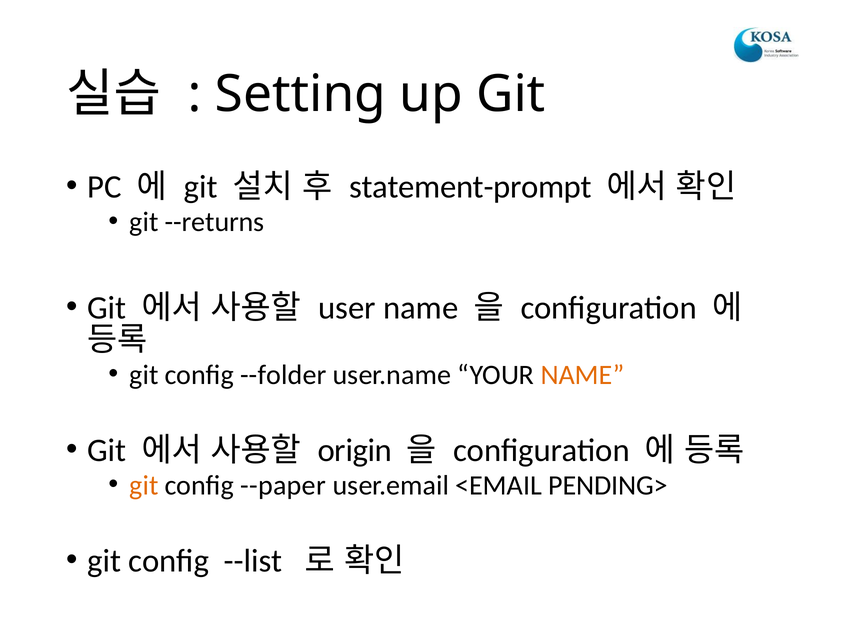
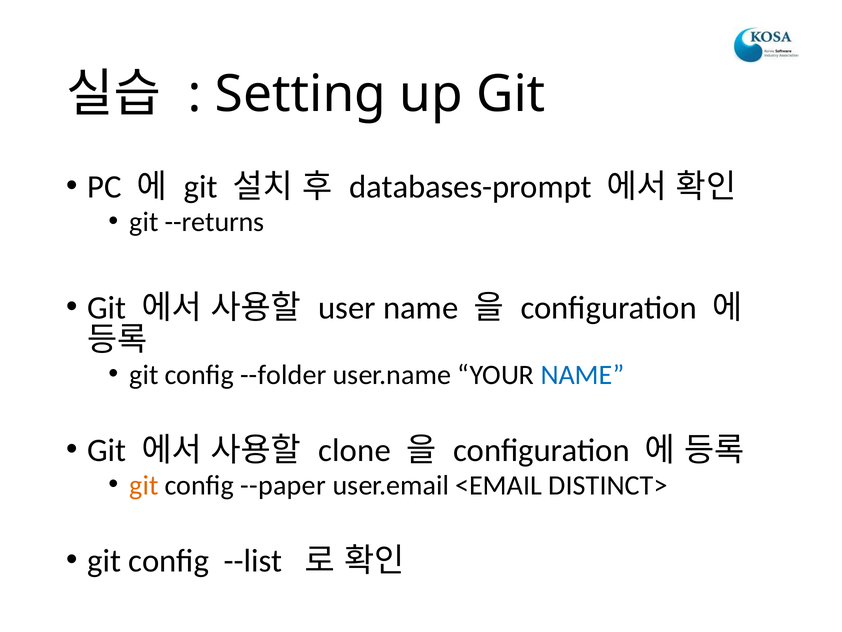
statement-prompt: statement-prompt -> databases-prompt
NAME at (582, 375) colour: orange -> blue
origin: origin -> clone
PENDING>: PENDING> -> DISTINCT>
